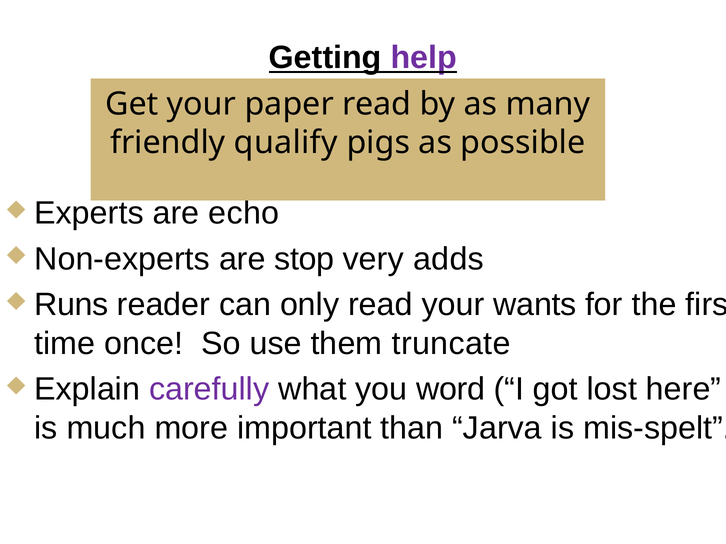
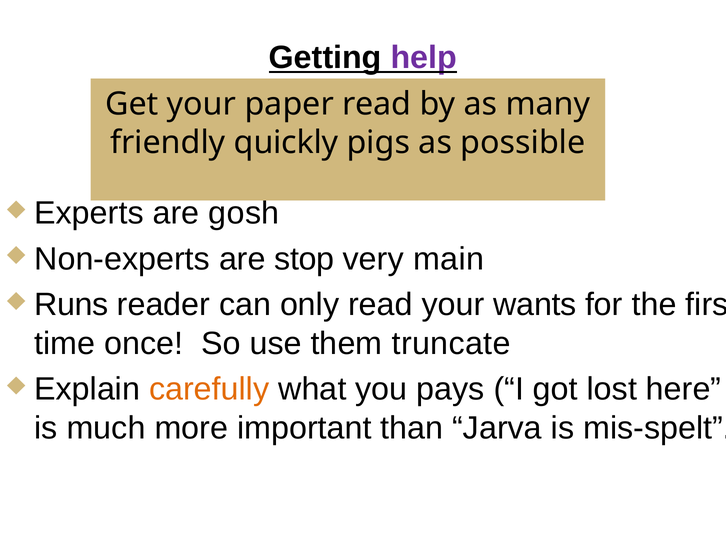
qualify: qualify -> quickly
echo: echo -> gosh
adds: adds -> main
carefully colour: purple -> orange
word: word -> pays
